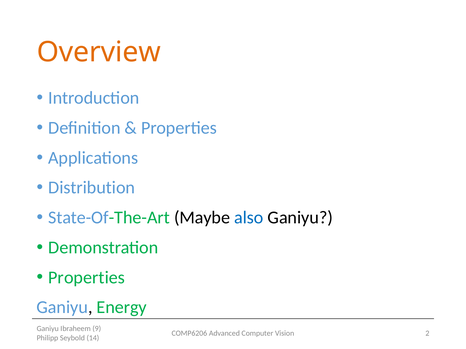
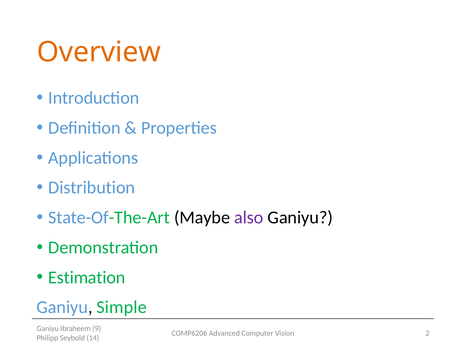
also colour: blue -> purple
Properties at (87, 278): Properties -> Estimation
Energy: Energy -> Simple
